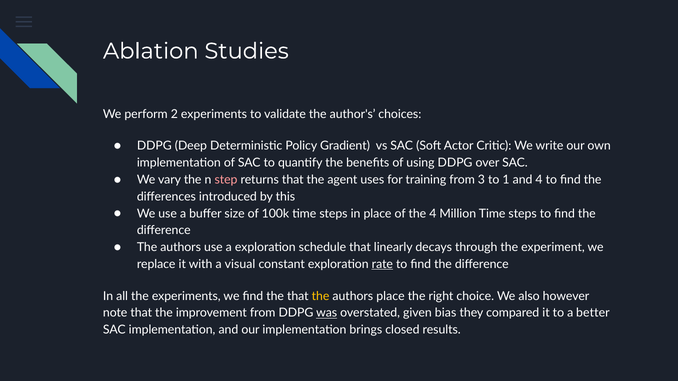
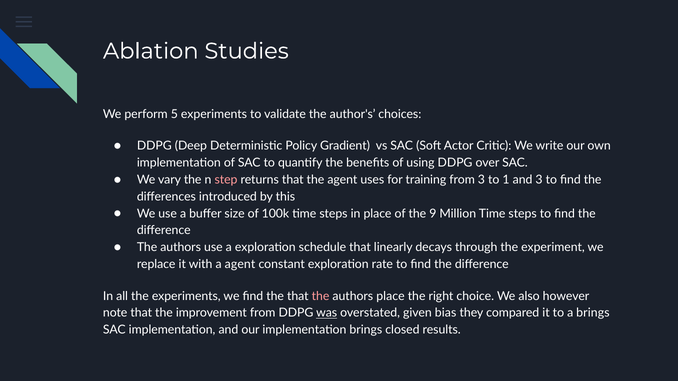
2: 2 -> 5
and 4: 4 -> 3
the 4: 4 -> 9
a visual: visual -> agent
rate underline: present -> none
the at (321, 296) colour: yellow -> pink
a better: better -> brings
